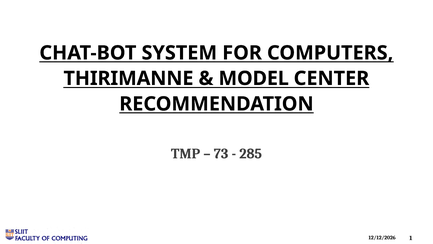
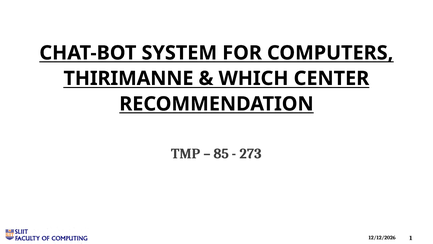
MODEL: MODEL -> WHICH
73: 73 -> 85
285: 285 -> 273
